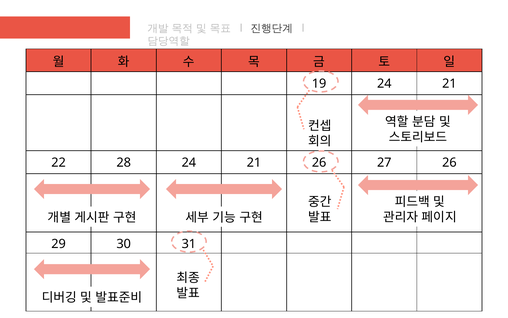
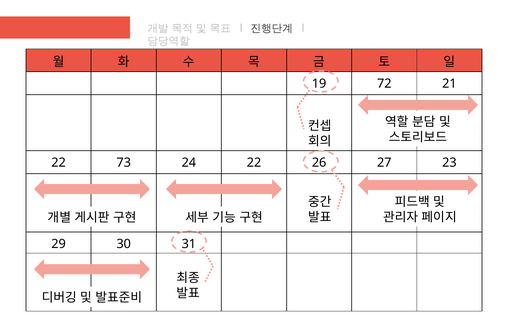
19 24: 24 -> 72
28: 28 -> 73
21 at (254, 162): 21 -> 22
27 26: 26 -> 23
